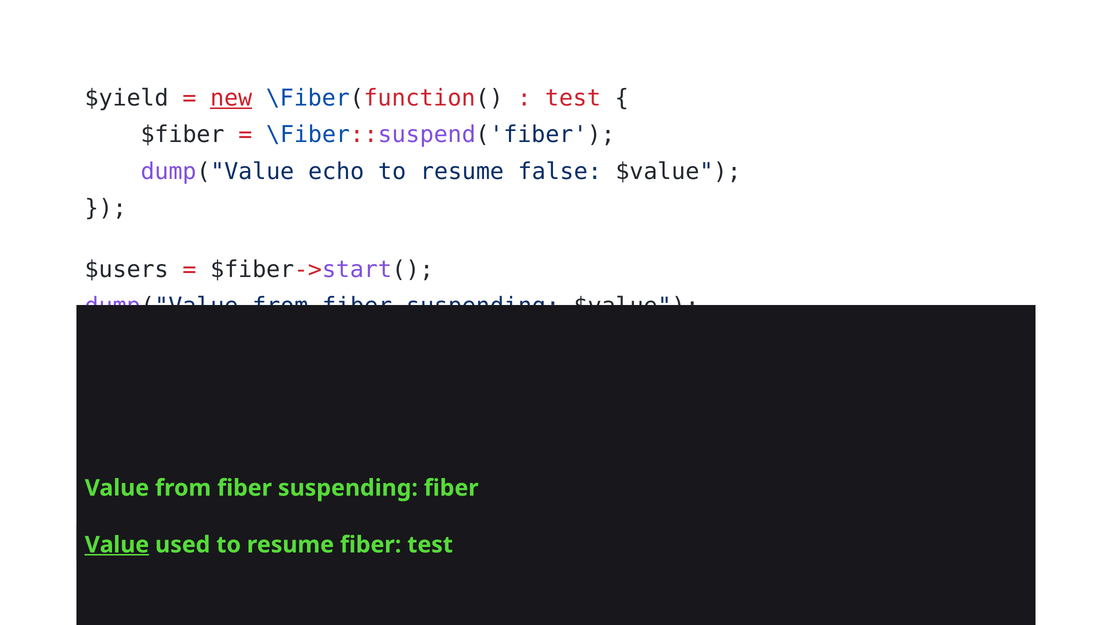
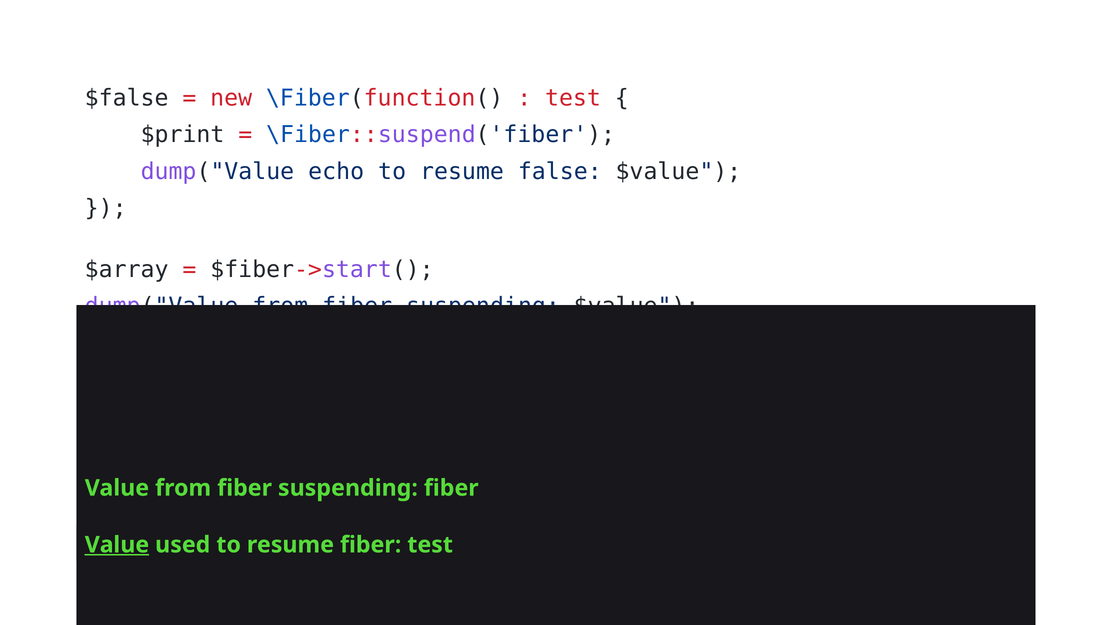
$yield: $yield -> $false
new underline: present -> none
$fiber: $fiber -> $print
$users: $users -> $array
